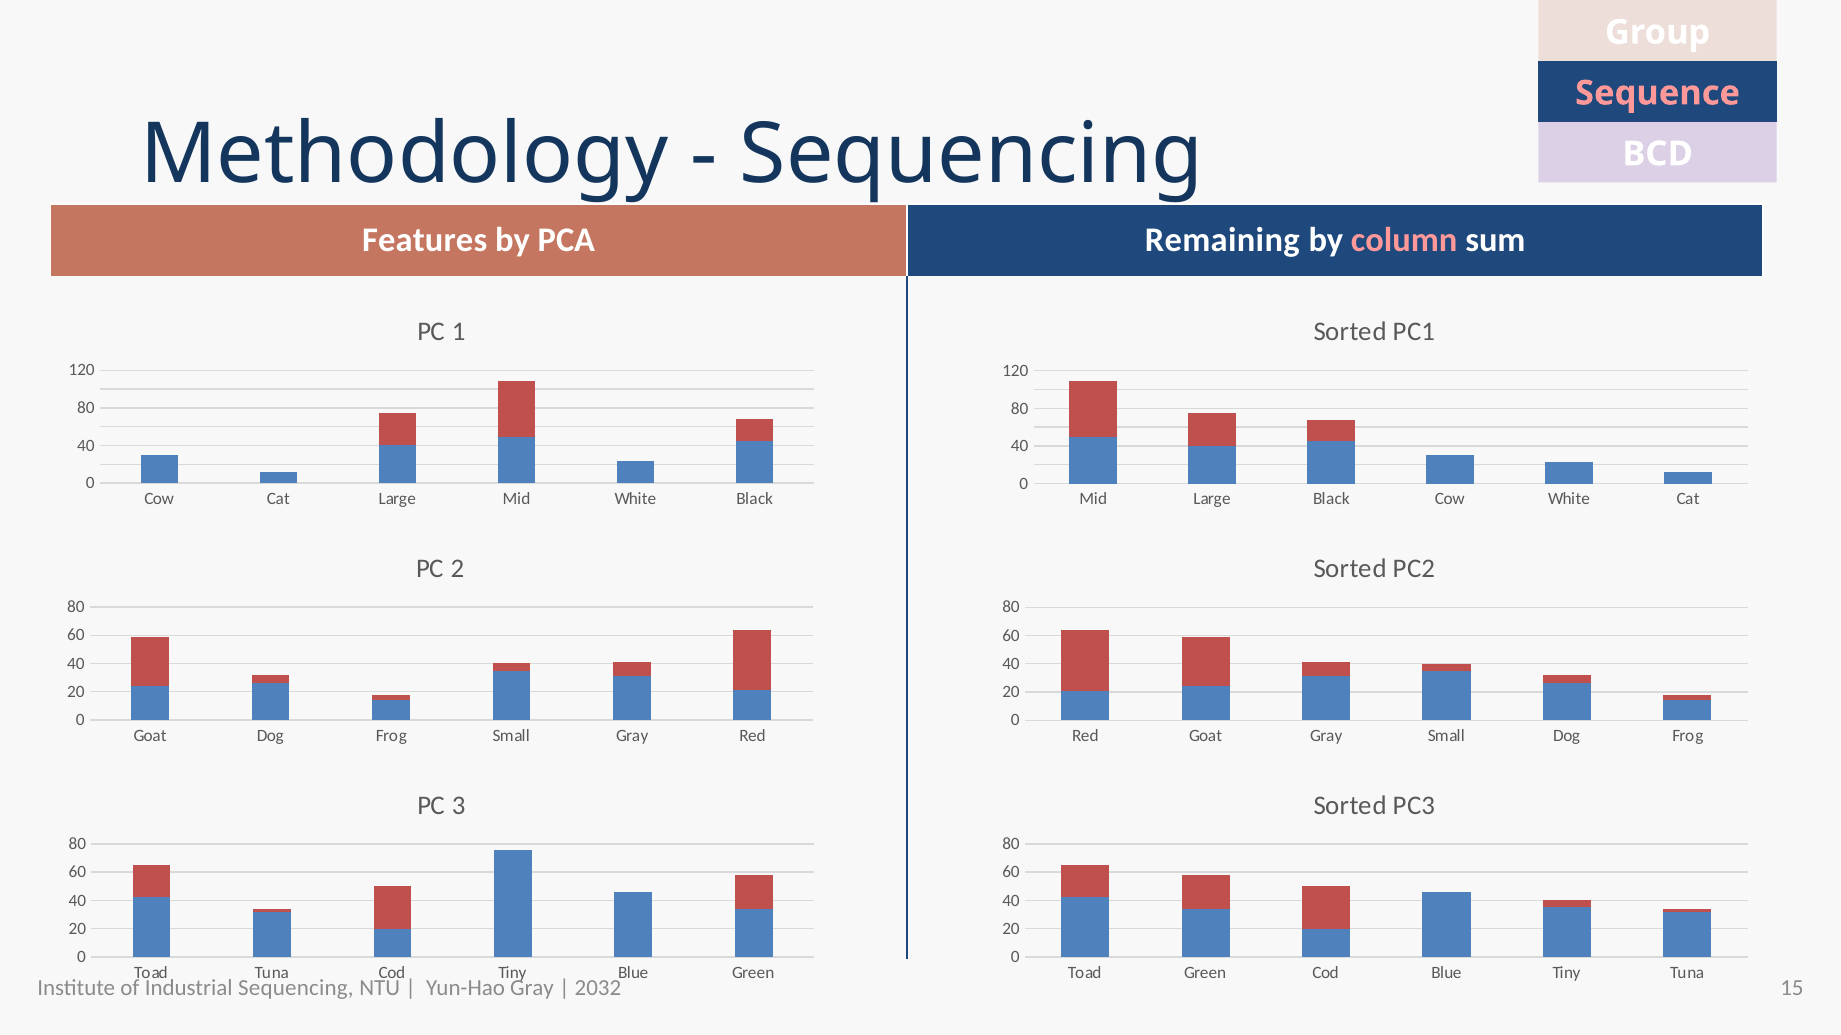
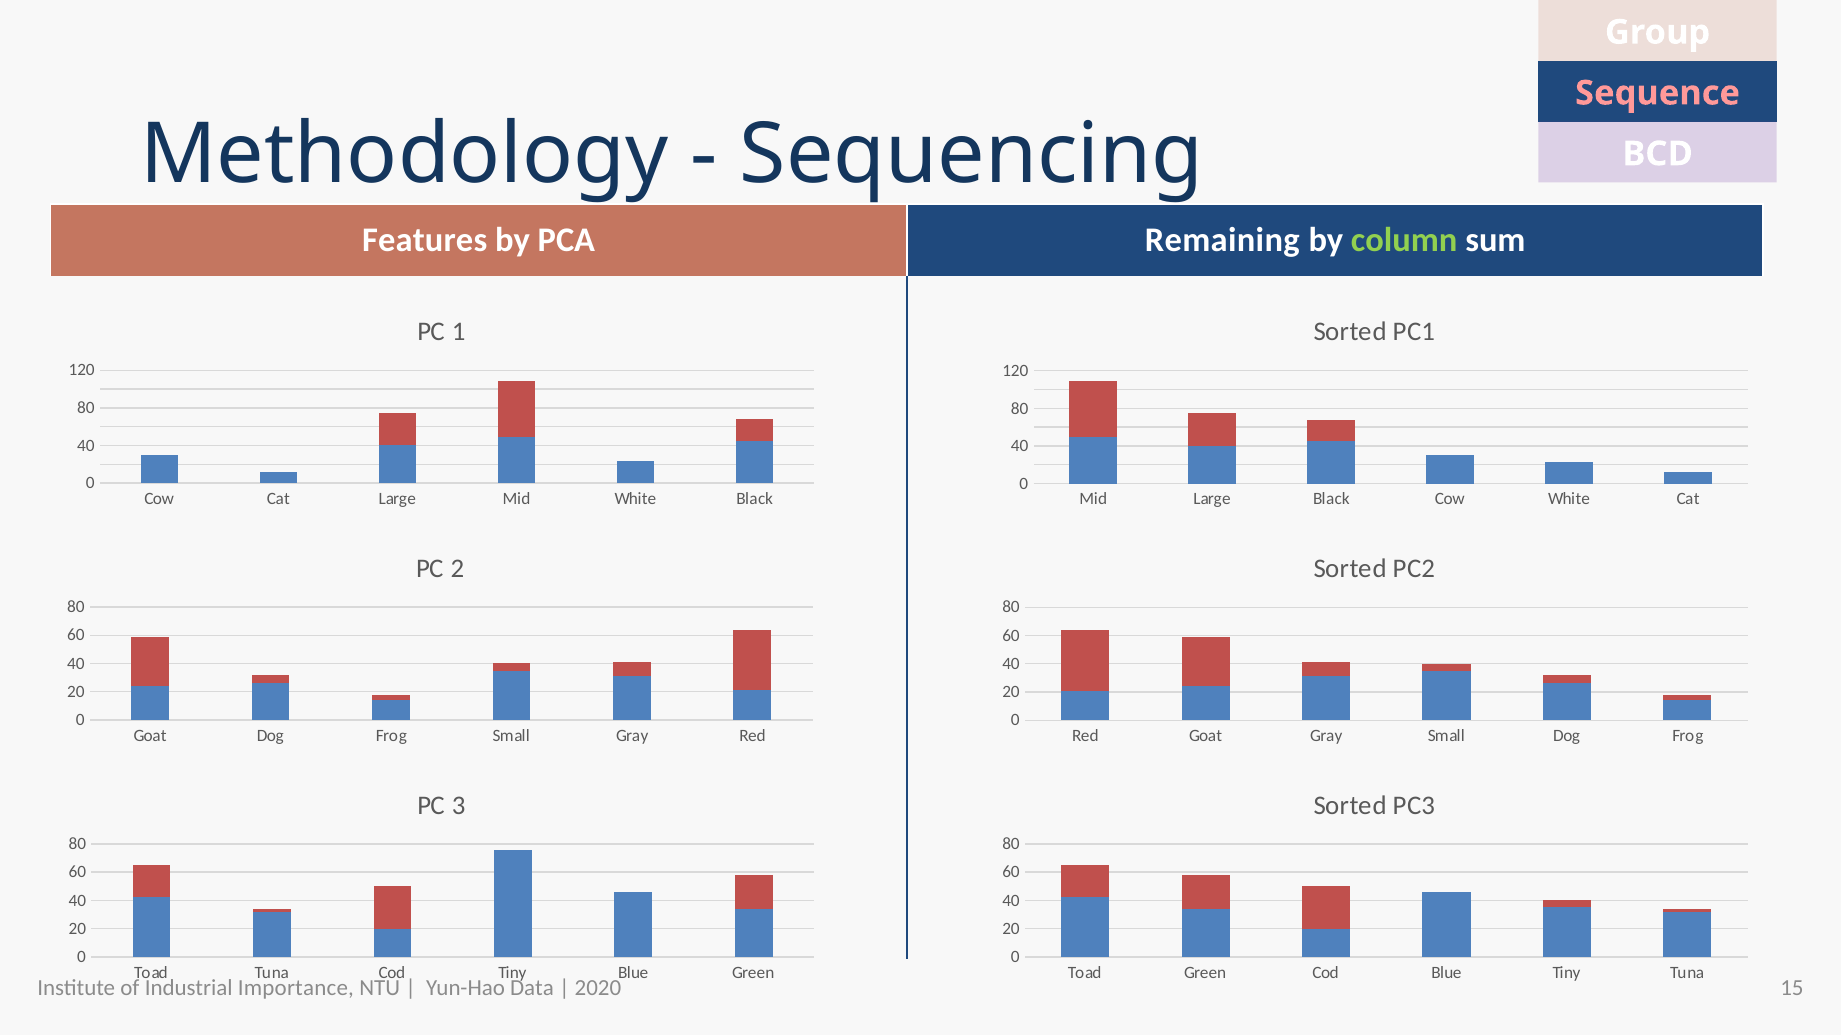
column colour: pink -> light green
Industrial Sequencing: Sequencing -> Importance
Yun-Hao Gray: Gray -> Data
2032: 2032 -> 2020
